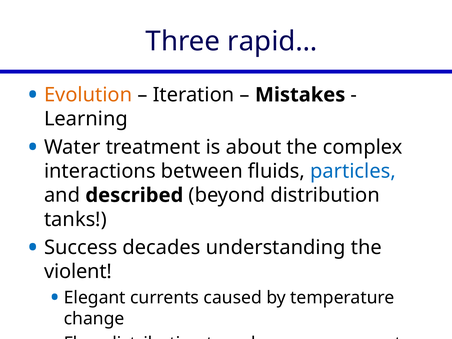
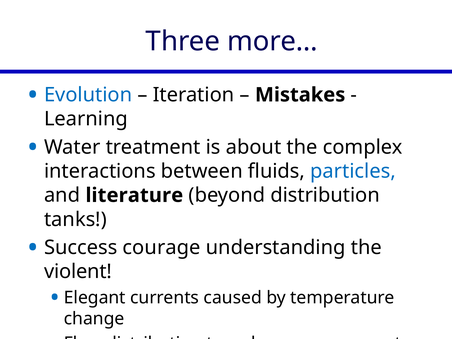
rapid…: rapid… -> more…
Evolution colour: orange -> blue
described: described -> literature
decades: decades -> courage
